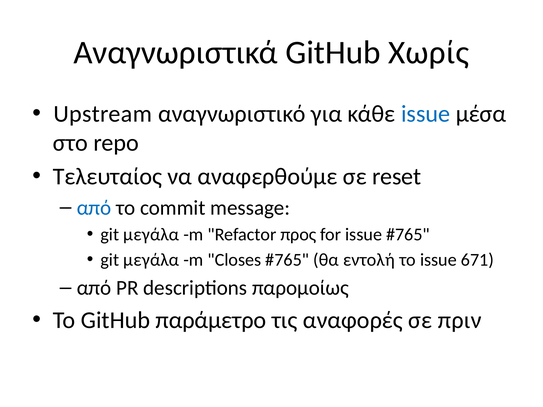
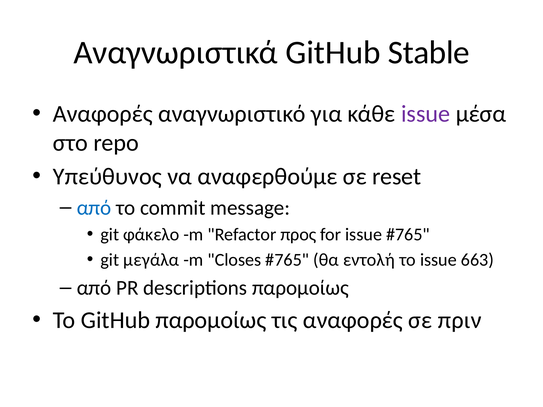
Χωρίς: Χωρίς -> Stable
Upstream at (103, 114): Upstream -> Αναφορές
issue at (426, 114) colour: blue -> purple
Τελευταίος: Τελευταίος -> Υπεύθυνος
μεγάλα at (151, 235): μεγάλα -> φάκελο
671: 671 -> 663
GitHub παράμετρο: παράμετρο -> παρομοίως
